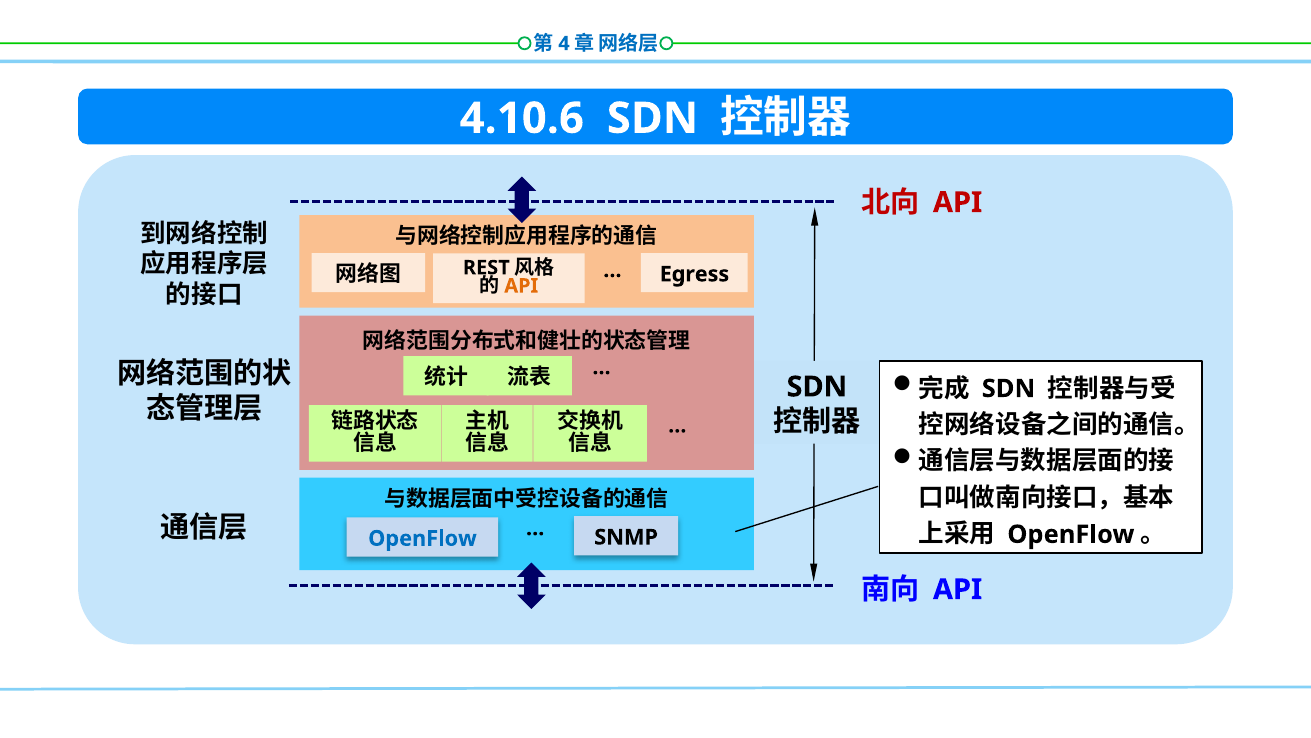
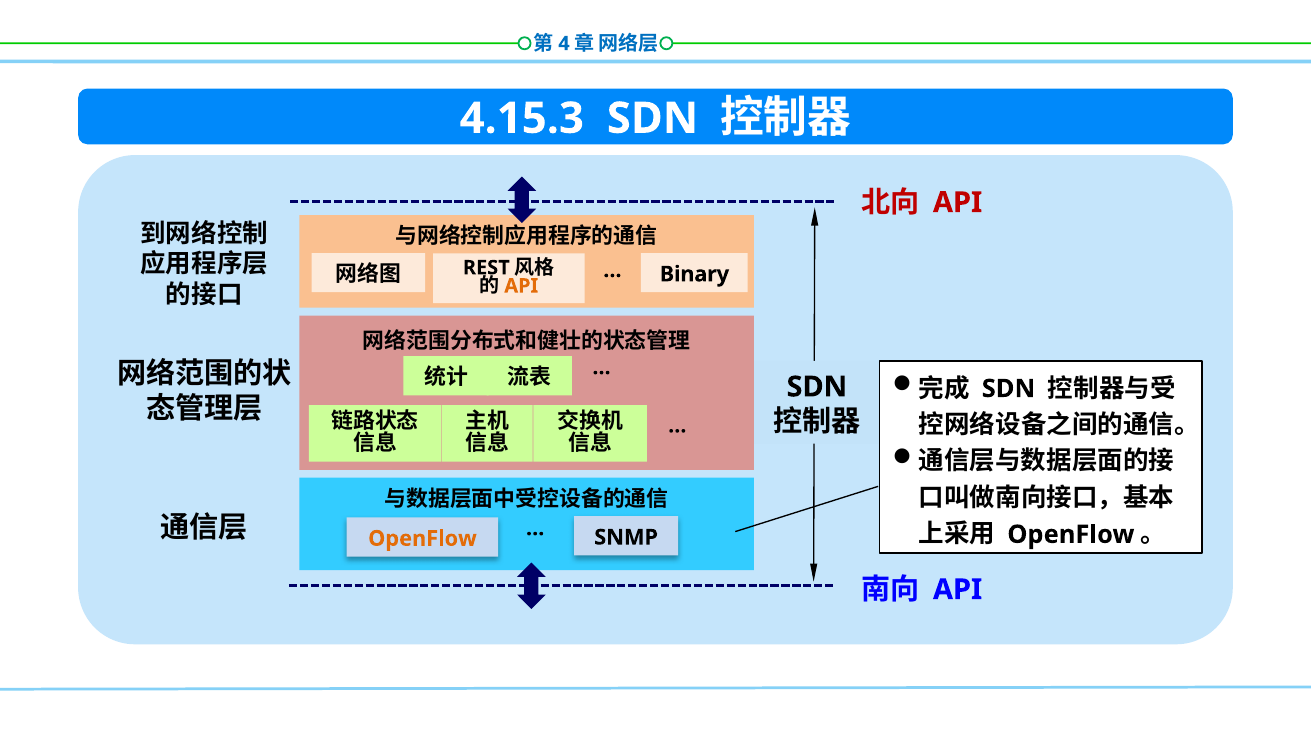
4.10.6: 4.10.6 -> 4.15.3
Egress: Egress -> Binary
OpenFlow at (422, 538) colour: blue -> orange
